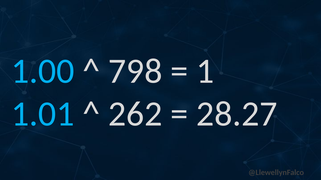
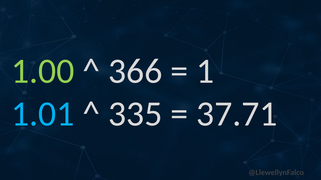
1.00 colour: light blue -> light green
798: 798 -> 366
262: 262 -> 335
28.27: 28.27 -> 37.71
